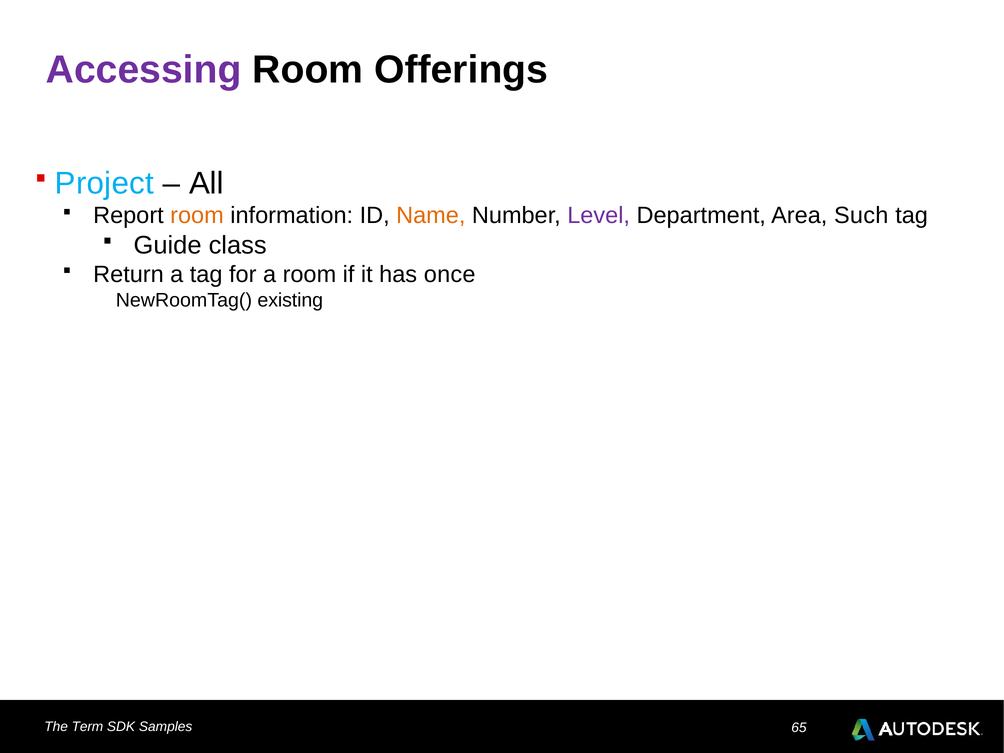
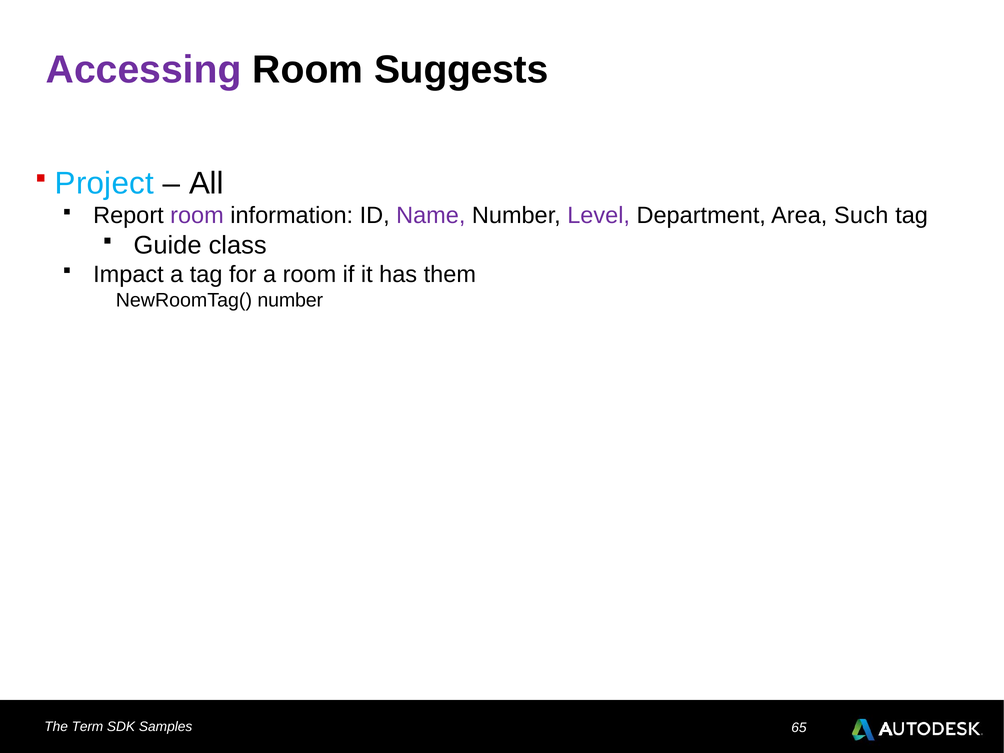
Offerings: Offerings -> Suggests
room at (197, 216) colour: orange -> purple
Name colour: orange -> purple
Return: Return -> Impact
once: once -> them
NewRoomTag( existing: existing -> number
